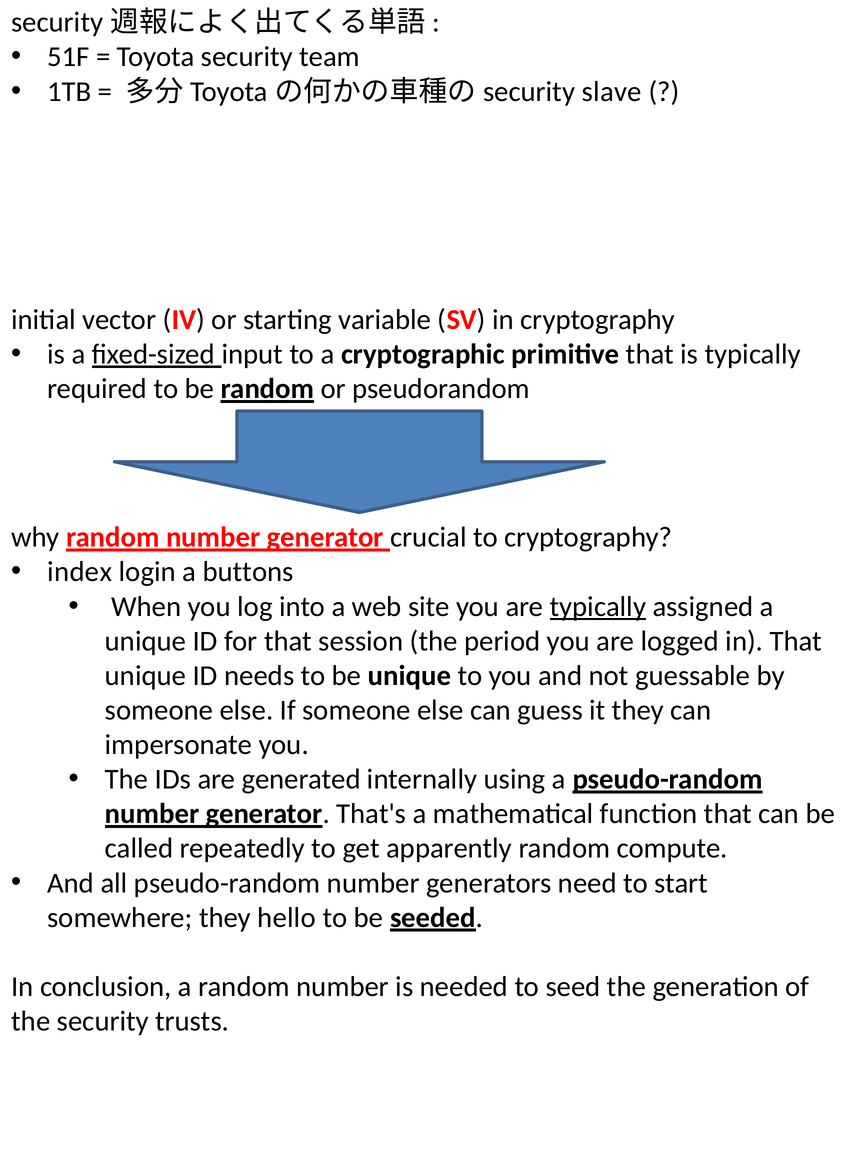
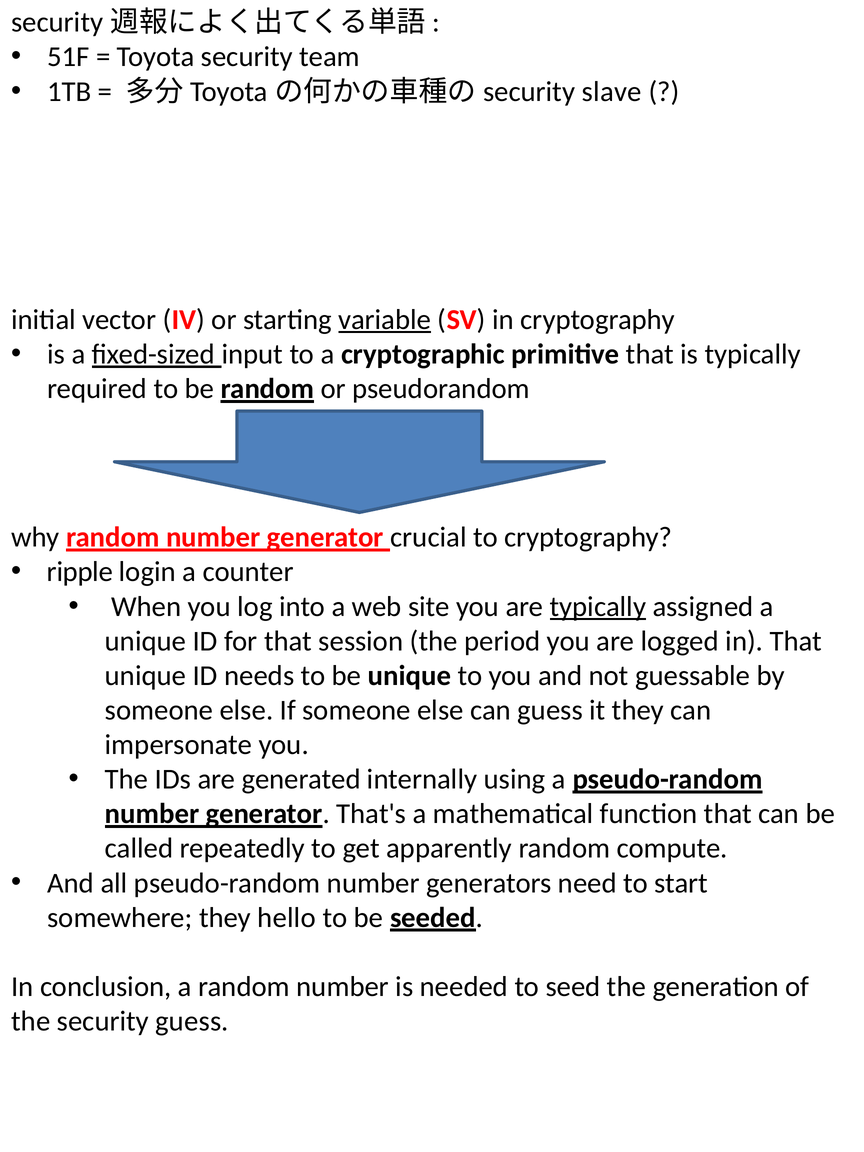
variable underline: none -> present
index: index -> ripple
buttons: buttons -> counter
security trusts: trusts -> guess
